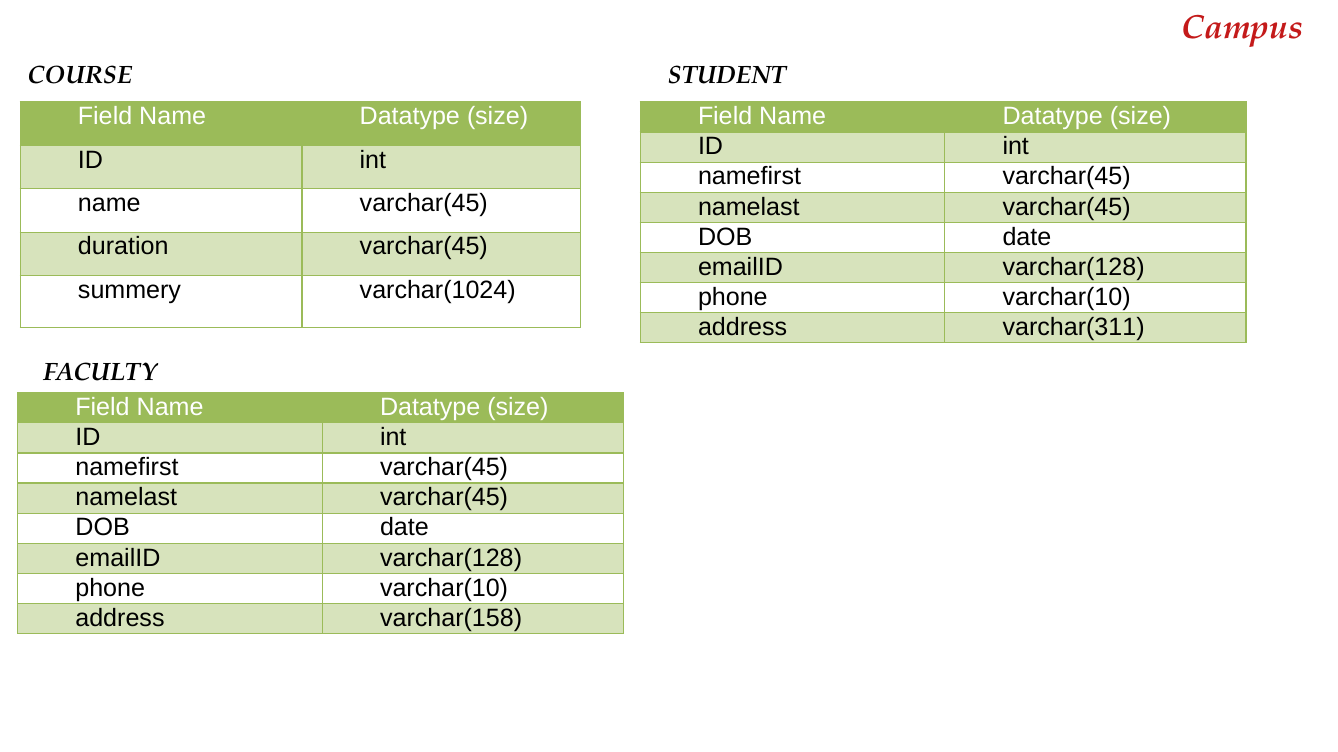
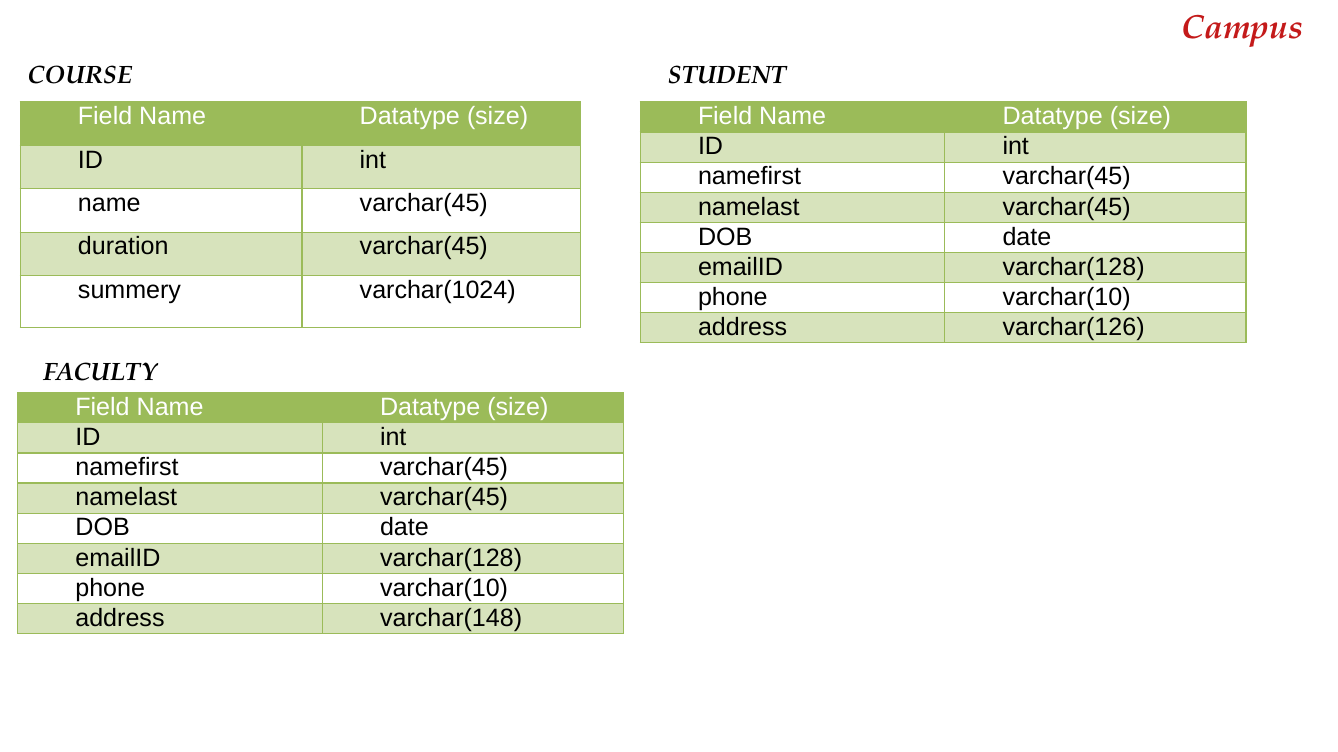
varchar(311: varchar(311 -> varchar(126
varchar(158: varchar(158 -> varchar(148
